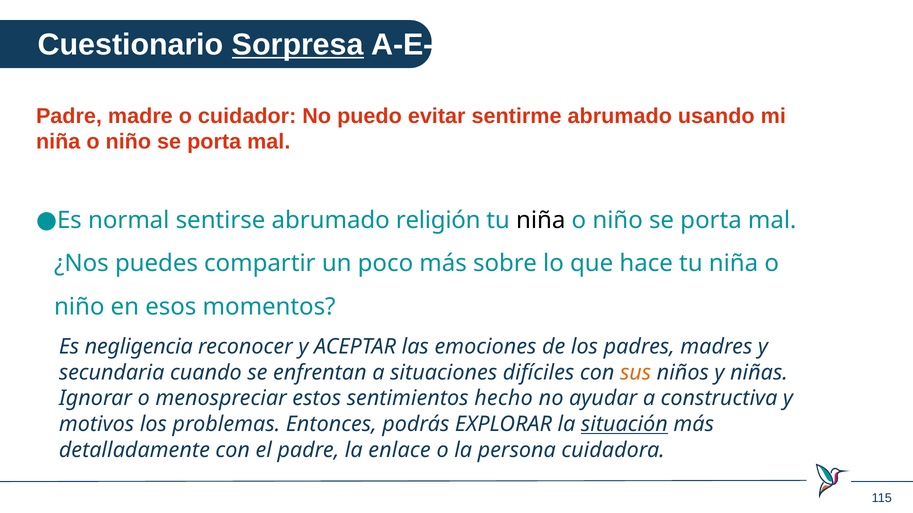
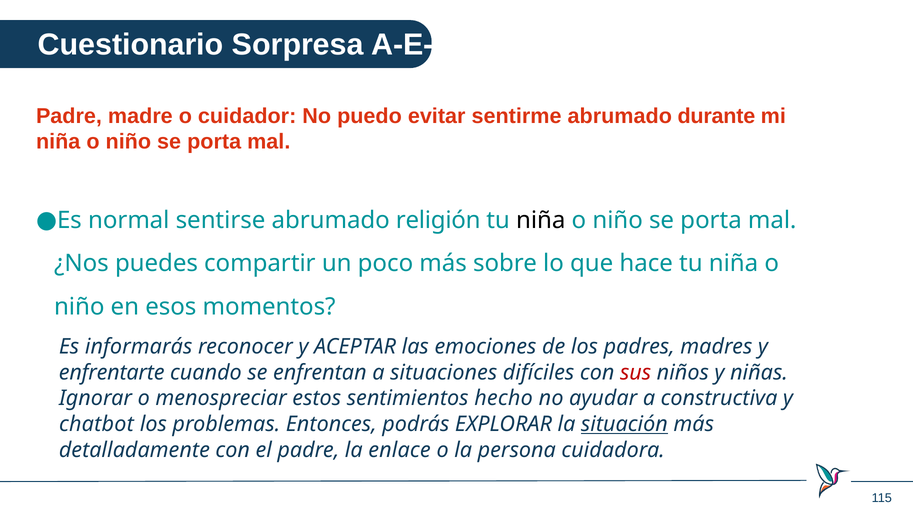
Sorpresa underline: present -> none
usando: usando -> durante
negligencia: negligencia -> informarás
secundaria: secundaria -> enfrentarte
sus colour: orange -> red
motivos: motivos -> chatbot
